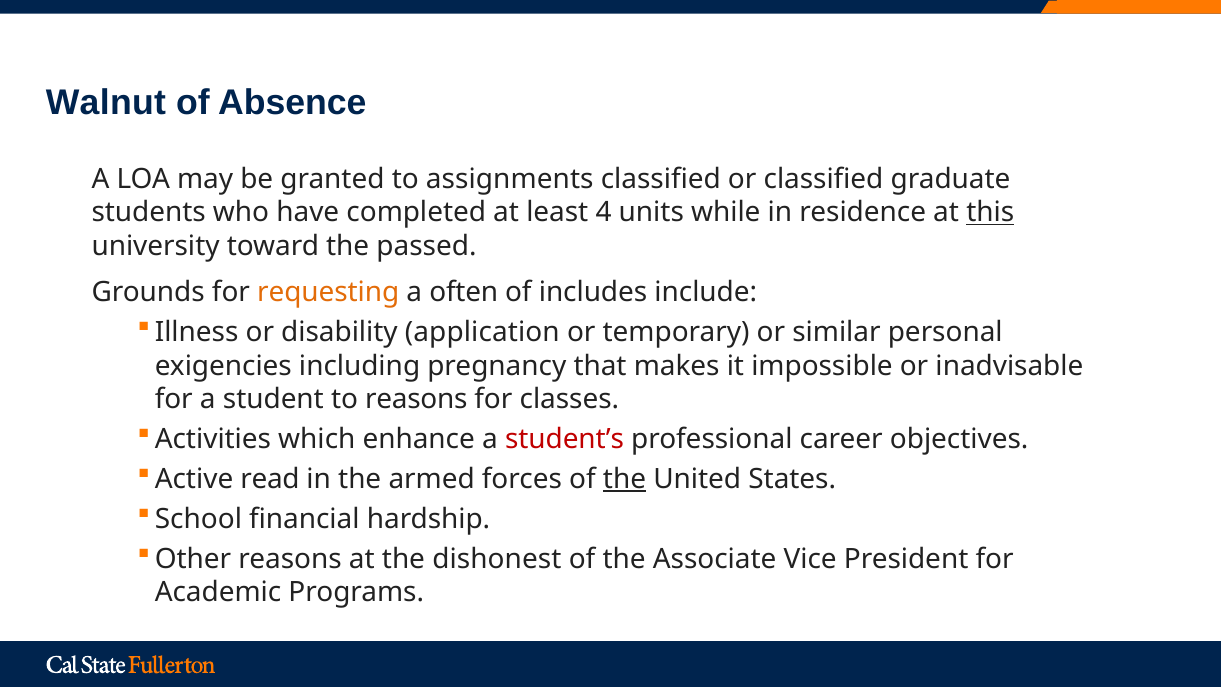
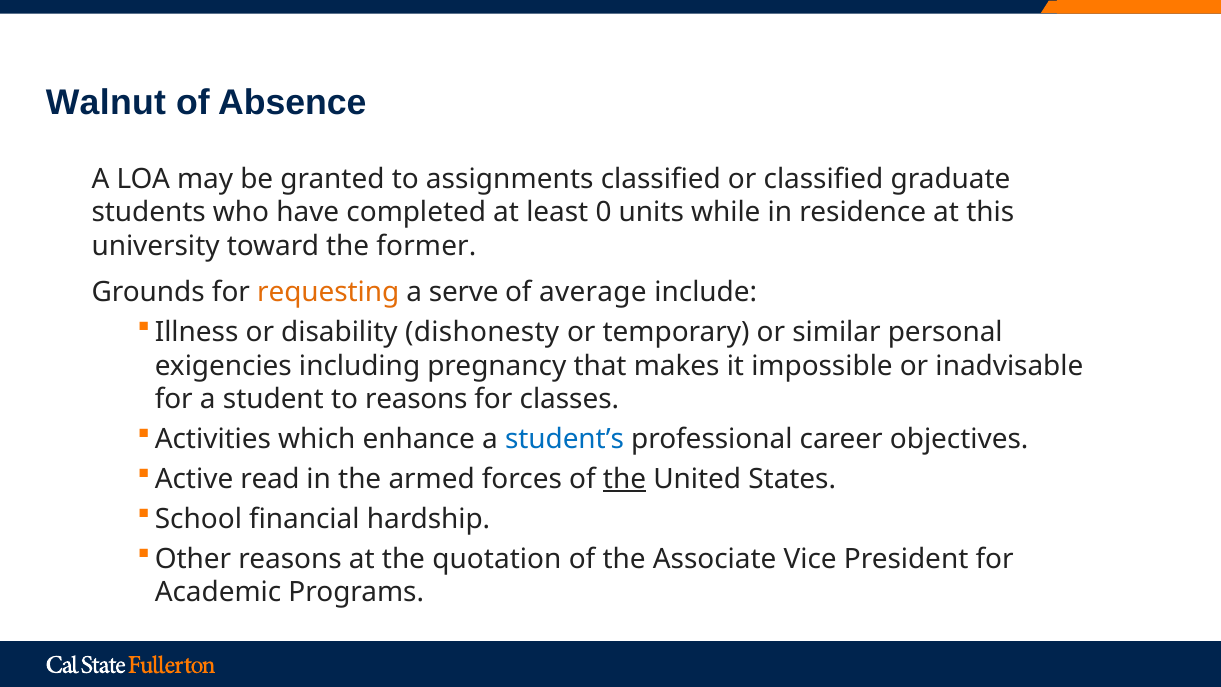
4: 4 -> 0
this underline: present -> none
passed: passed -> former
often: often -> serve
includes: includes -> average
application: application -> dishonesty
student’s colour: red -> blue
dishonest: dishonest -> quotation
